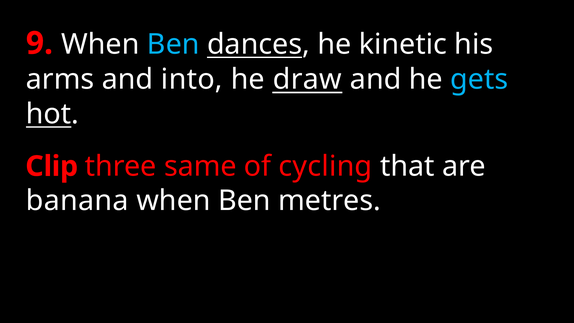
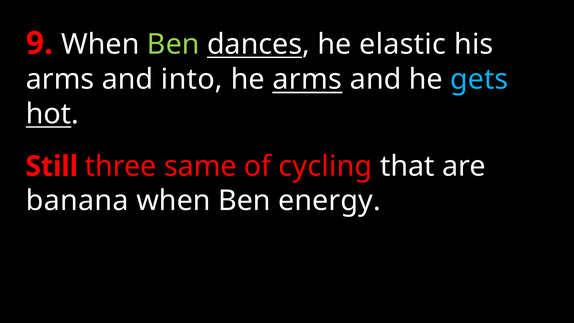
Ben at (173, 44) colour: light blue -> light green
kinetic: kinetic -> elastic
he draw: draw -> arms
Clip: Clip -> Still
metres: metres -> energy
